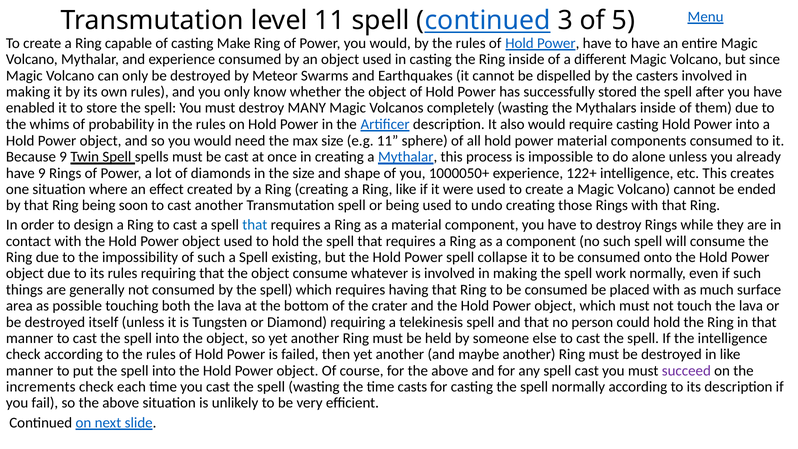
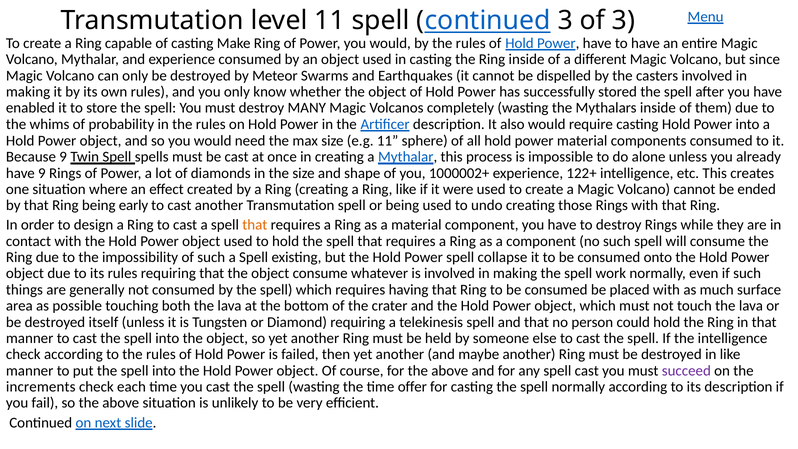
of 5: 5 -> 3
1000050+: 1000050+ -> 1000002+
soon: soon -> early
that at (255, 225) colour: blue -> orange
casts: casts -> offer
